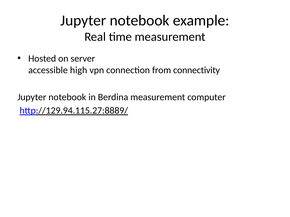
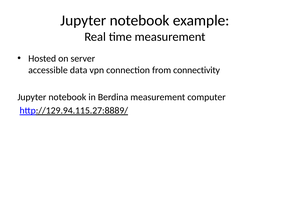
high: high -> data
